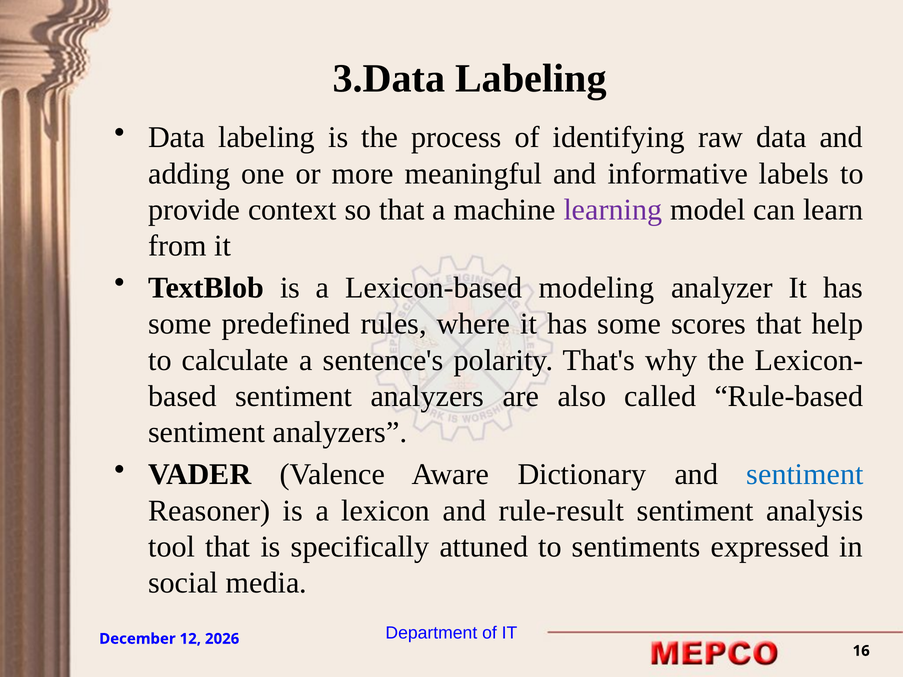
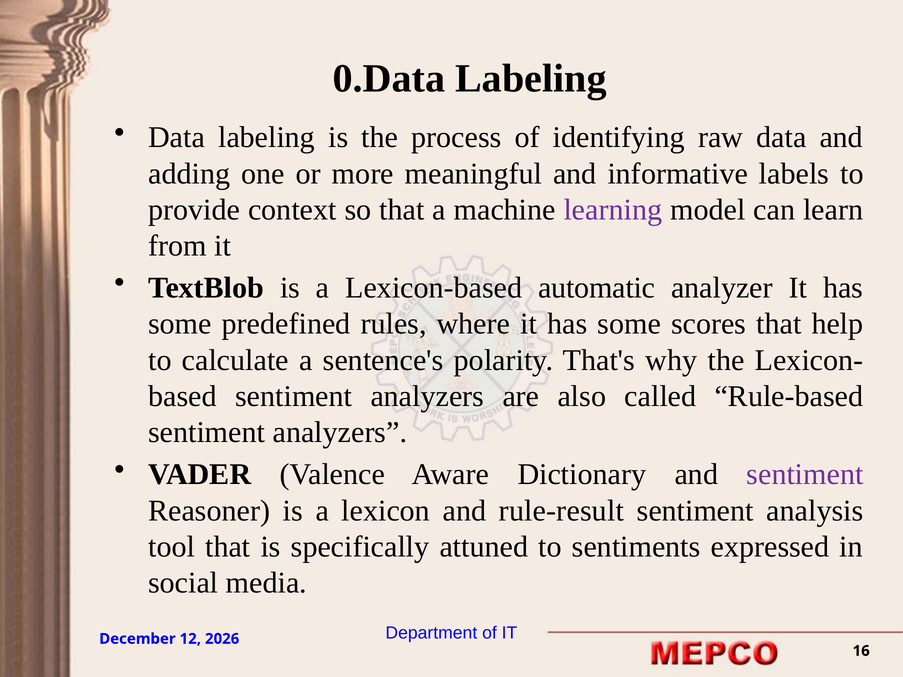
3.Data: 3.Data -> 0.Data
modeling: modeling -> automatic
sentiment at (805, 475) colour: blue -> purple
